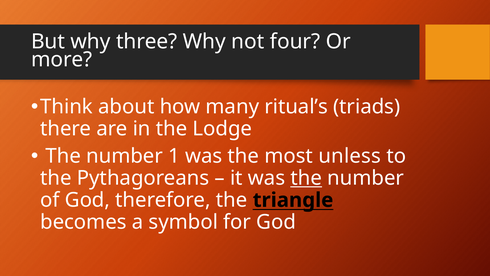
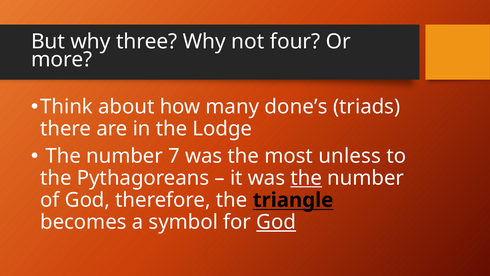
ritual’s: ritual’s -> done’s
1: 1 -> 7
God at (276, 222) underline: none -> present
